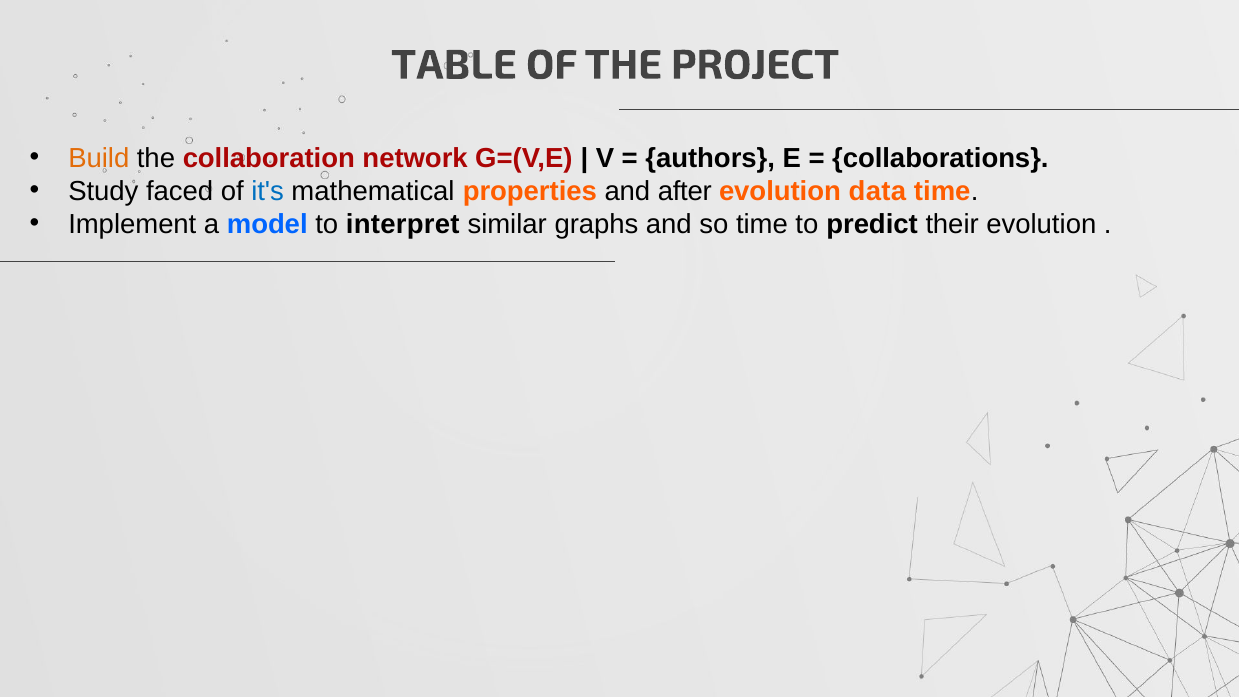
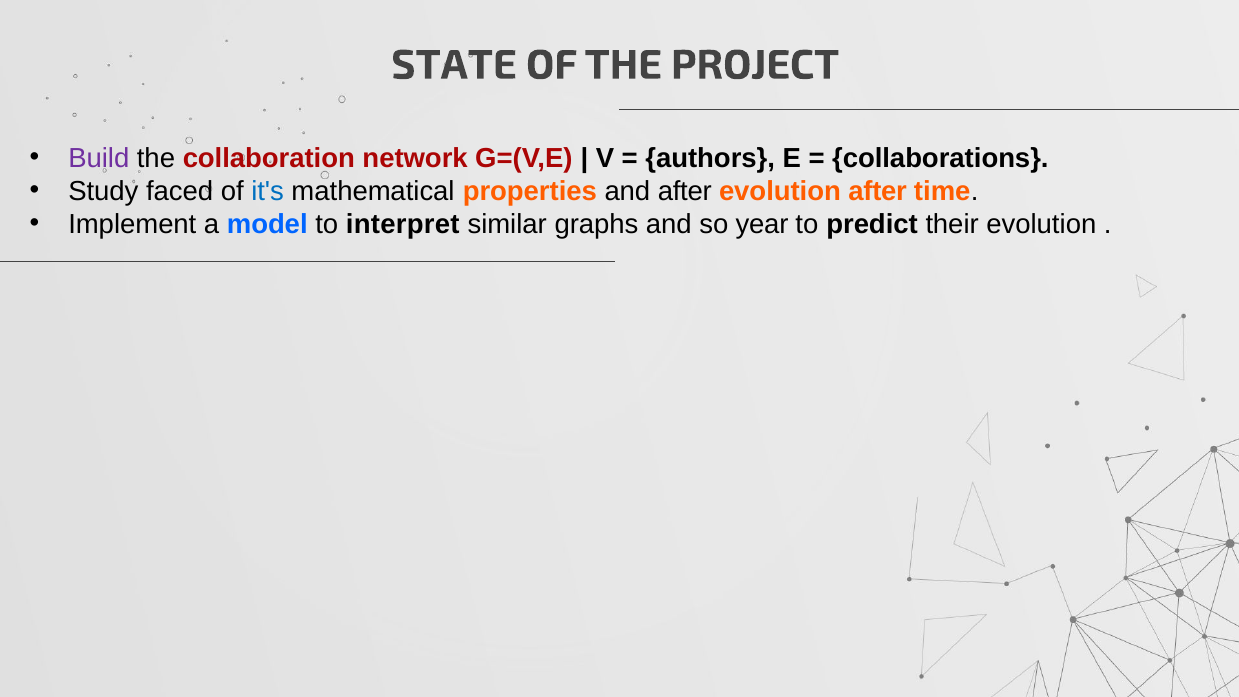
TABLE: TABLE -> STATE
Build colour: orange -> purple
evolution data: data -> after
so time: time -> year
